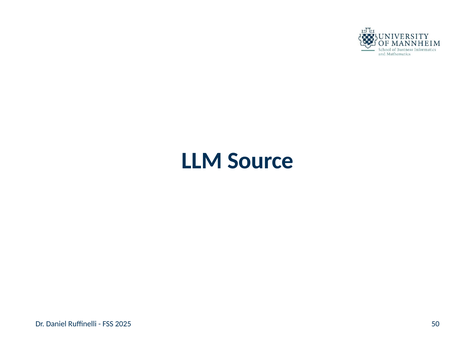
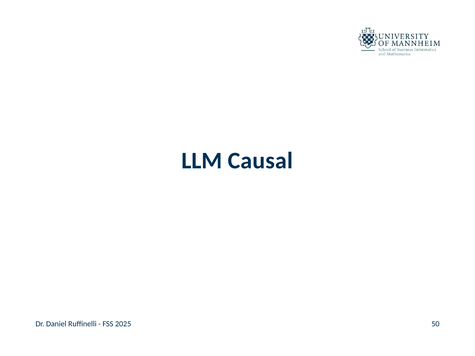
Source: Source -> Causal
